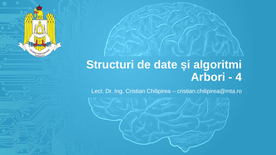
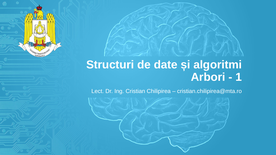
4: 4 -> 1
